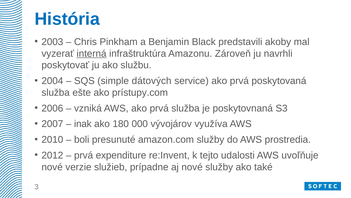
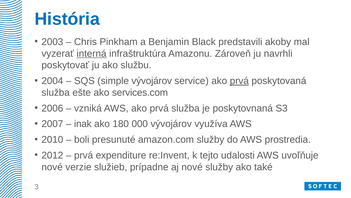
simple dátových: dátových -> vývojárov
prvá at (239, 81) underline: none -> present
prístupy.com: prístupy.com -> services.com
